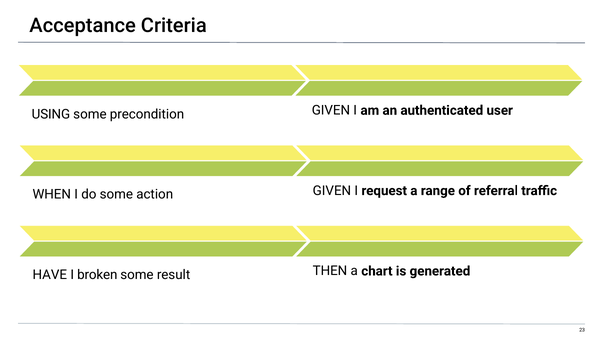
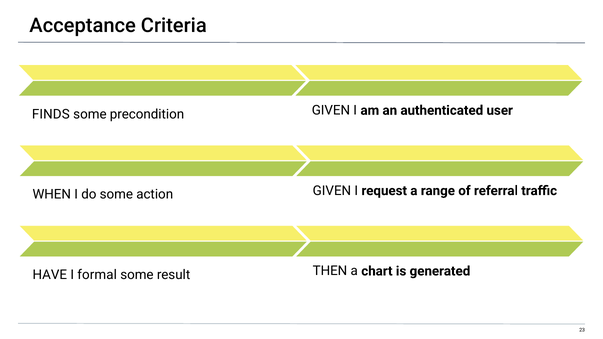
USING: USING -> FINDS
broken: broken -> formal
